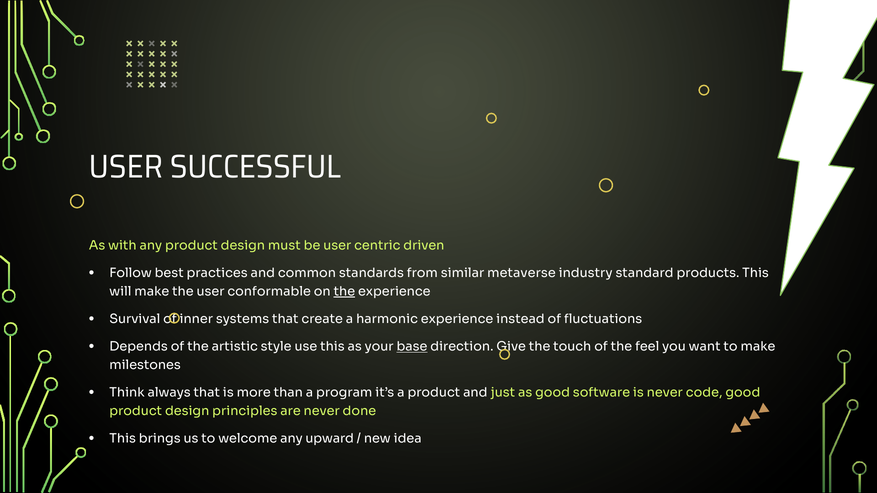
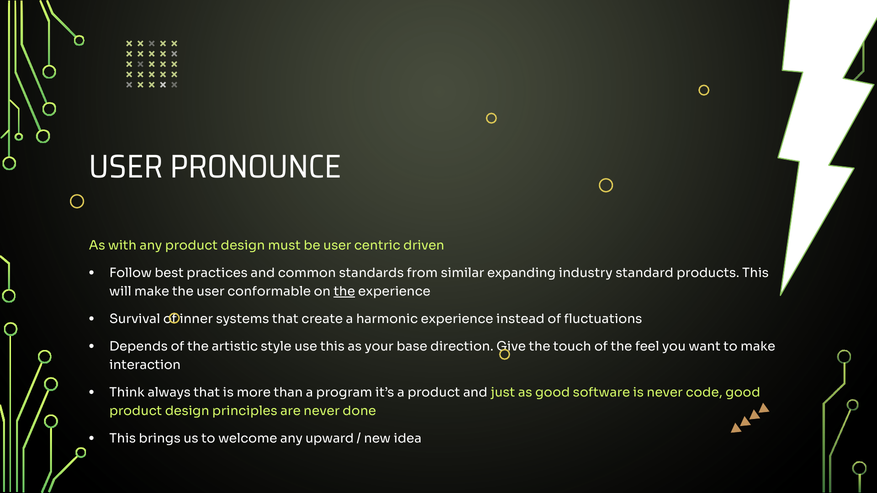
SUCCESSFUL: SUCCESSFUL -> PRONOUNCE
metaverse: metaverse -> expanding
base underline: present -> none
milestones: milestones -> interaction
